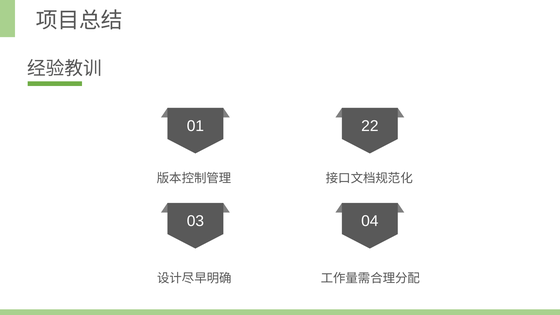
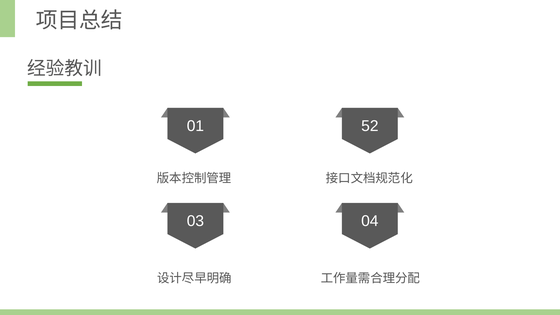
22: 22 -> 52
